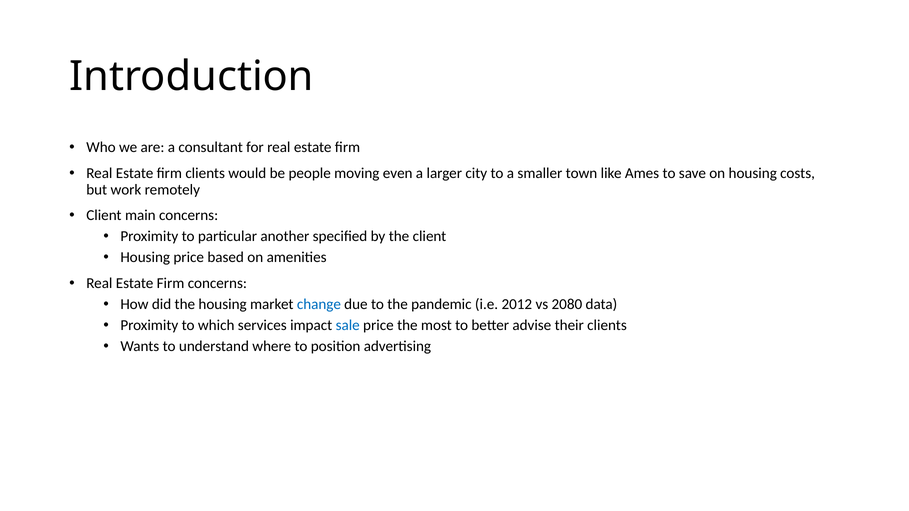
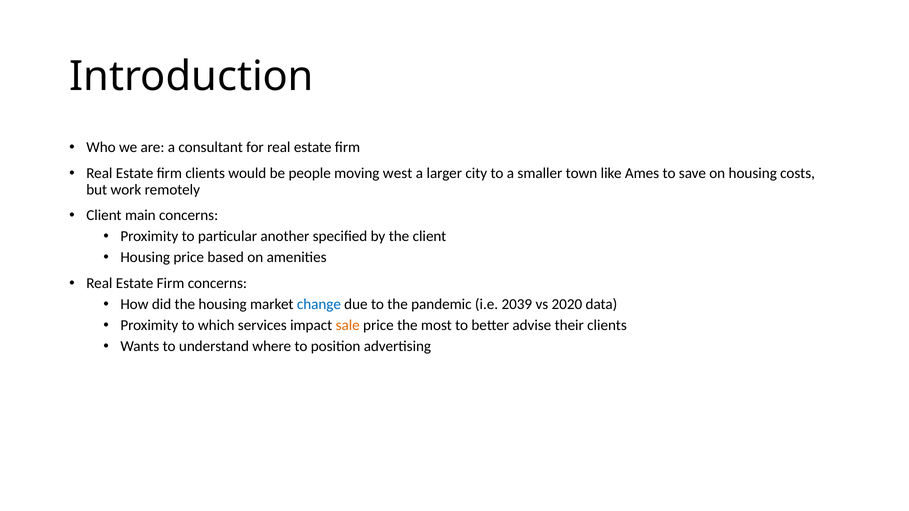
even: even -> west
2012: 2012 -> 2039
2080: 2080 -> 2020
sale colour: blue -> orange
